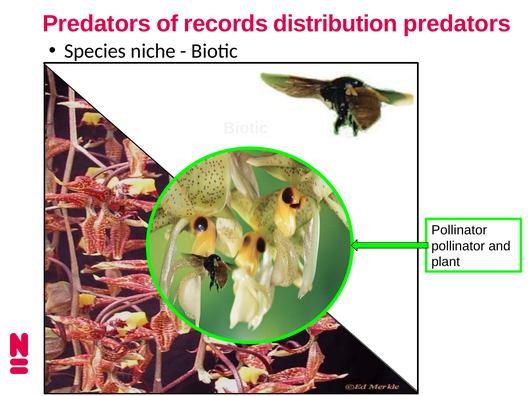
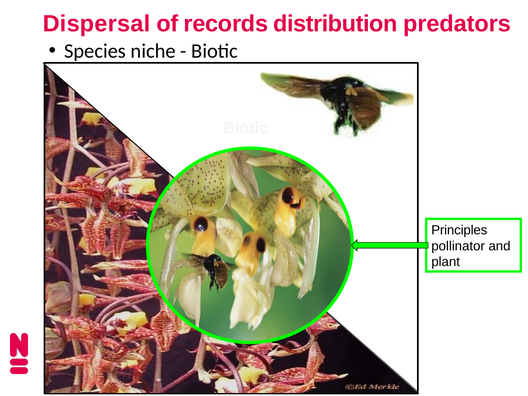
Predators at (97, 24): Predators -> Dispersal
Pollinator at (459, 230): Pollinator -> Principles
